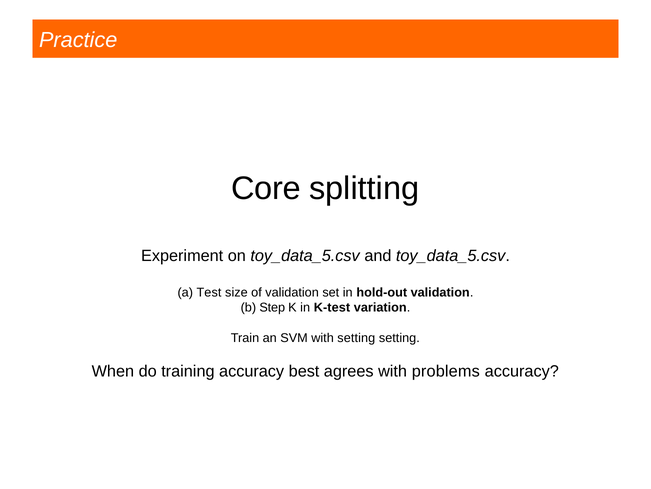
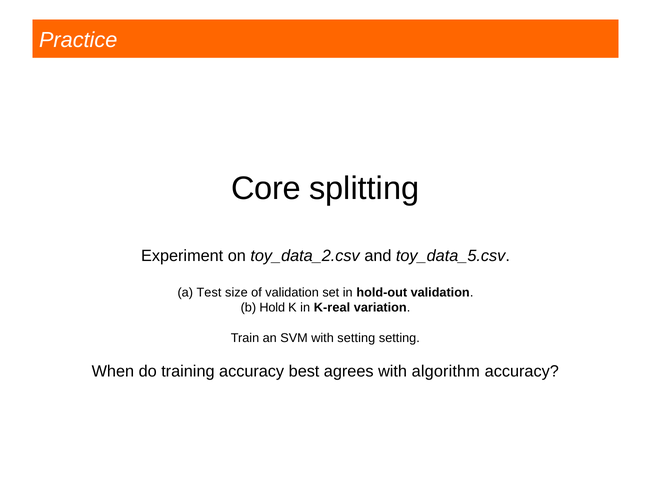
on toy_data_5.csv: toy_data_5.csv -> toy_data_2.csv
Step: Step -> Hold
K-test: K-test -> K-real
problems: problems -> algorithm
